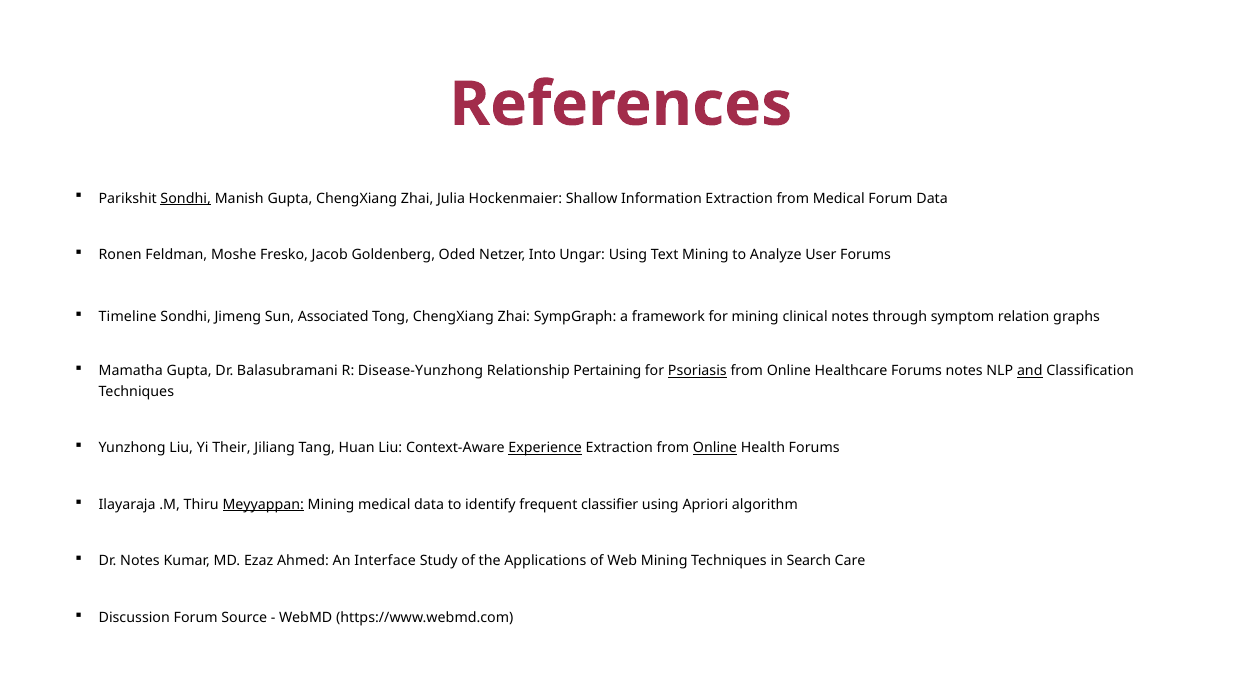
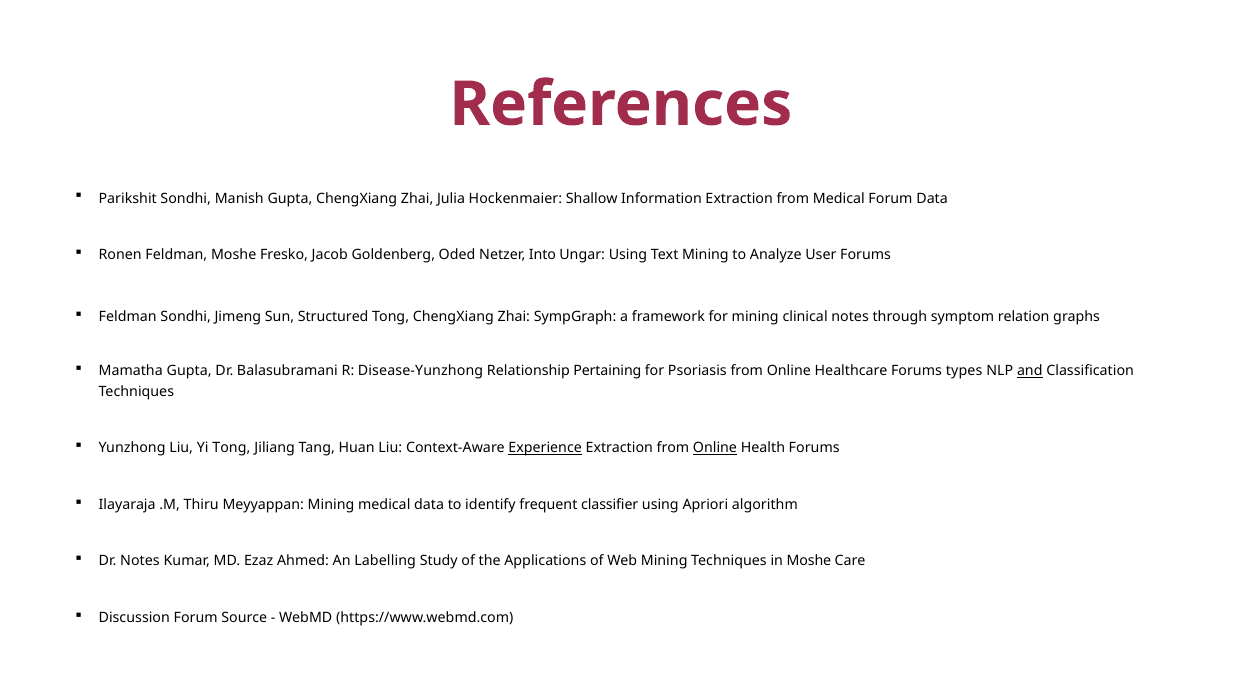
Sondhi at (186, 198) underline: present -> none
Timeline at (128, 317): Timeline -> Feldman
Associated: Associated -> Structured
Psoriasis underline: present -> none
Forums notes: notes -> types
Yi Their: Their -> Tong
Meyyappan underline: present -> none
Interface: Interface -> Labelling
in Search: Search -> Moshe
